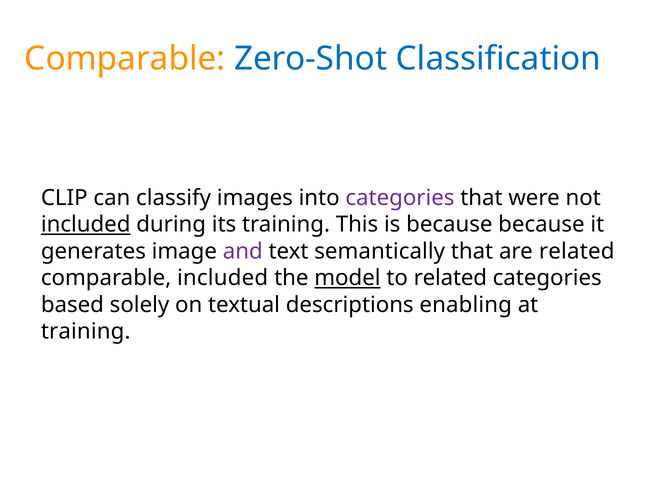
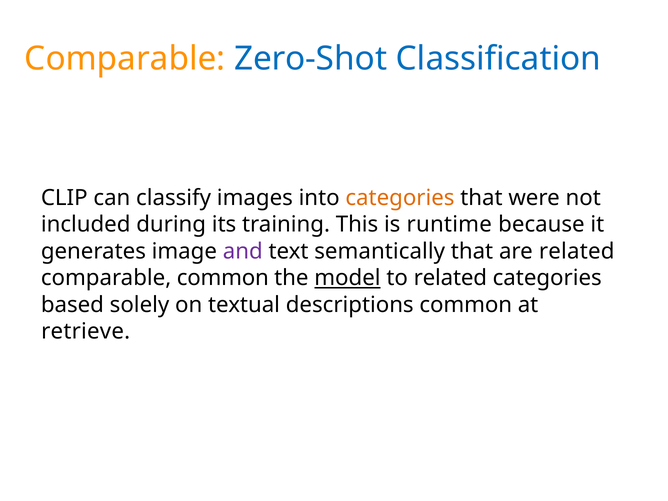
categories at (400, 198) colour: purple -> orange
included at (86, 225) underline: present -> none
is because: because -> runtime
comparable included: included -> common
descriptions enabling: enabling -> common
training at (86, 331): training -> retrieve
